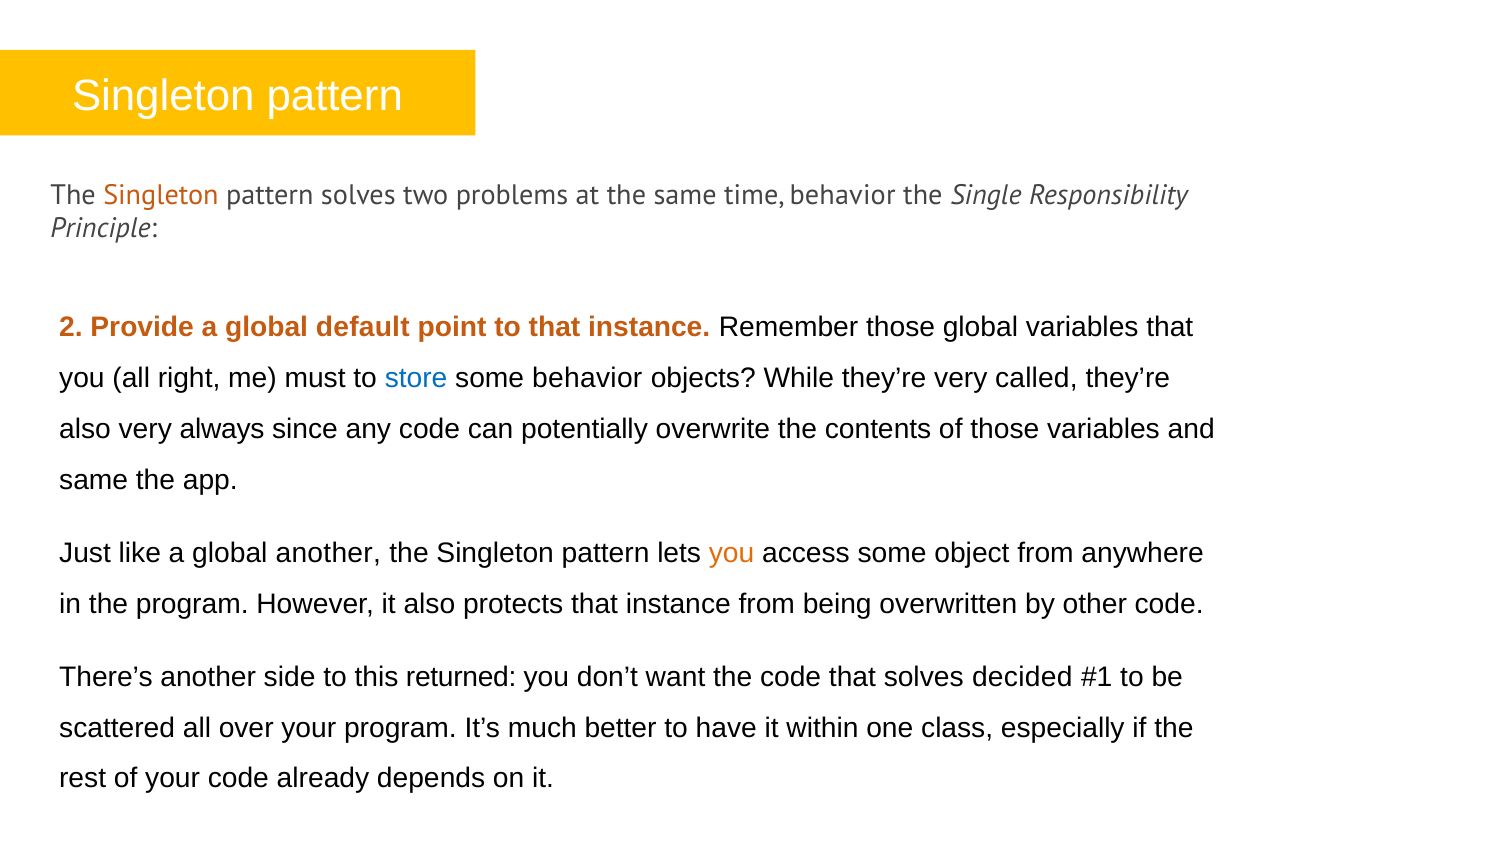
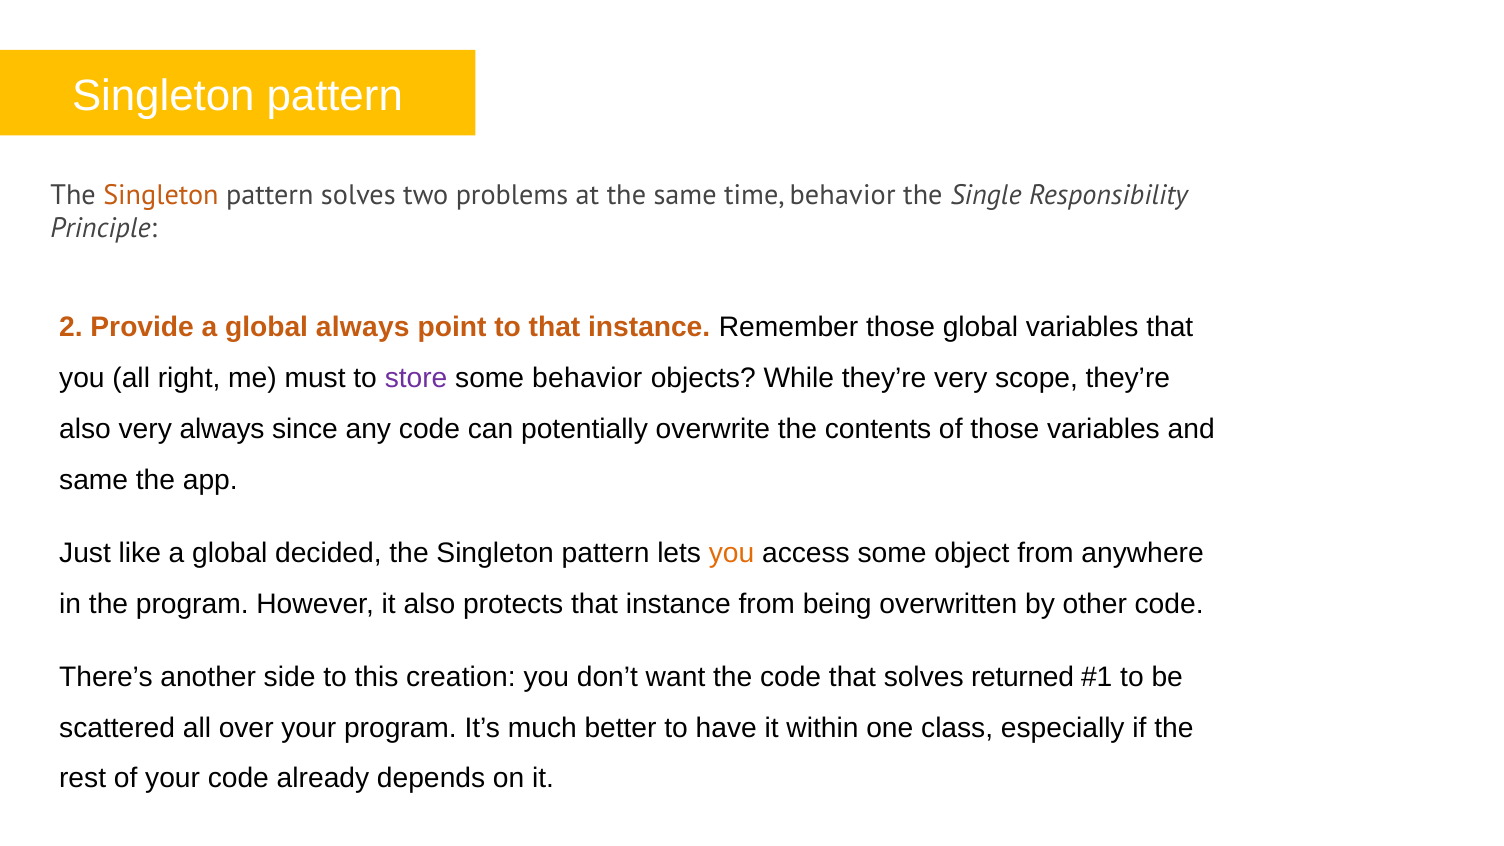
global default: default -> always
store colour: blue -> purple
called: called -> scope
global another: another -> decided
returned: returned -> creation
decided: decided -> returned
